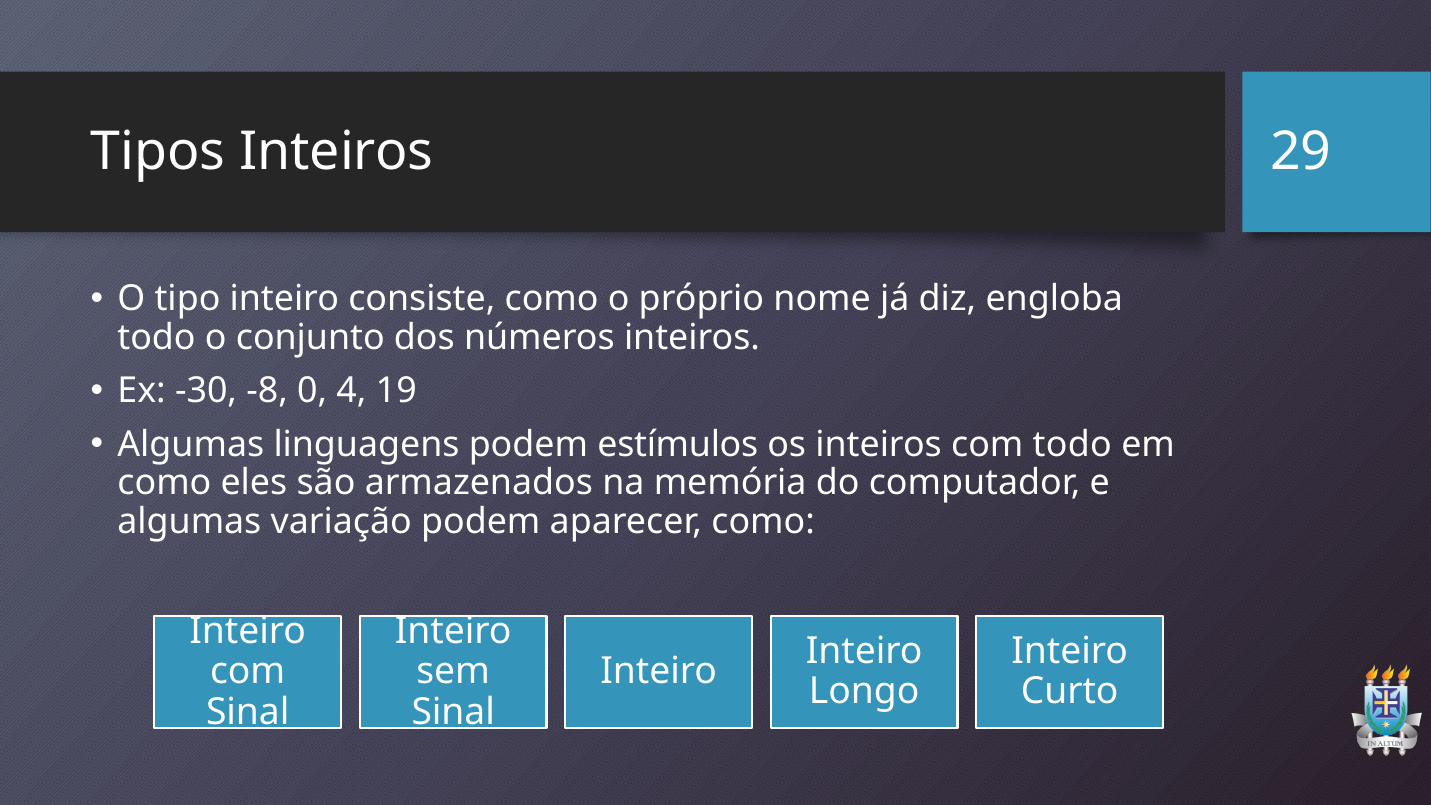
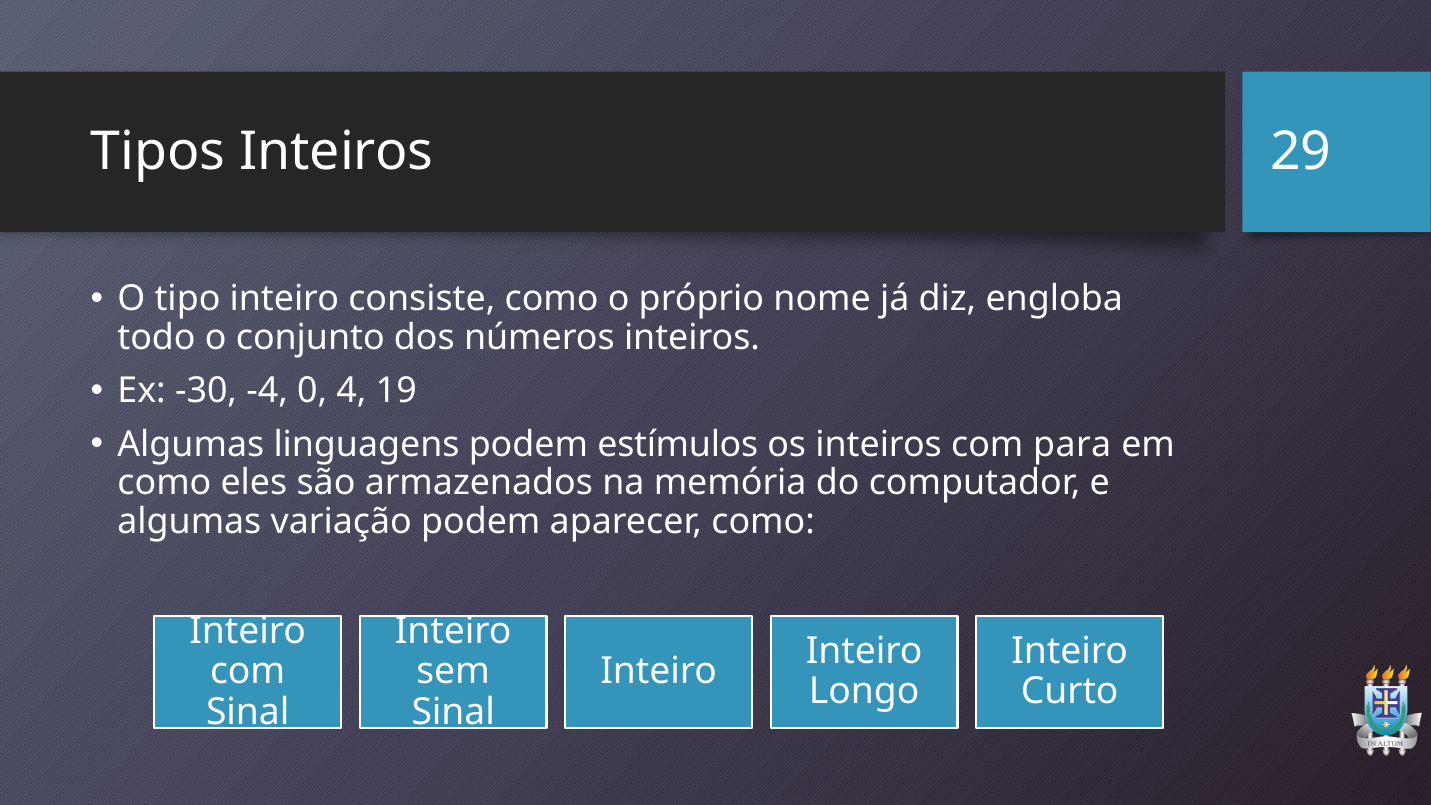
-8: -8 -> -4
com todo: todo -> para
